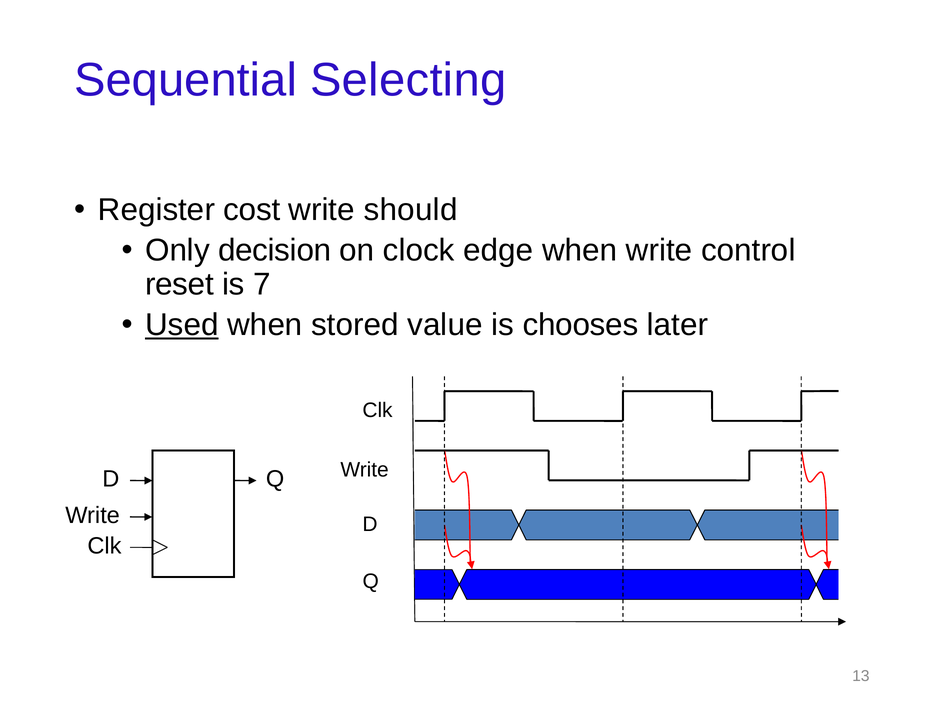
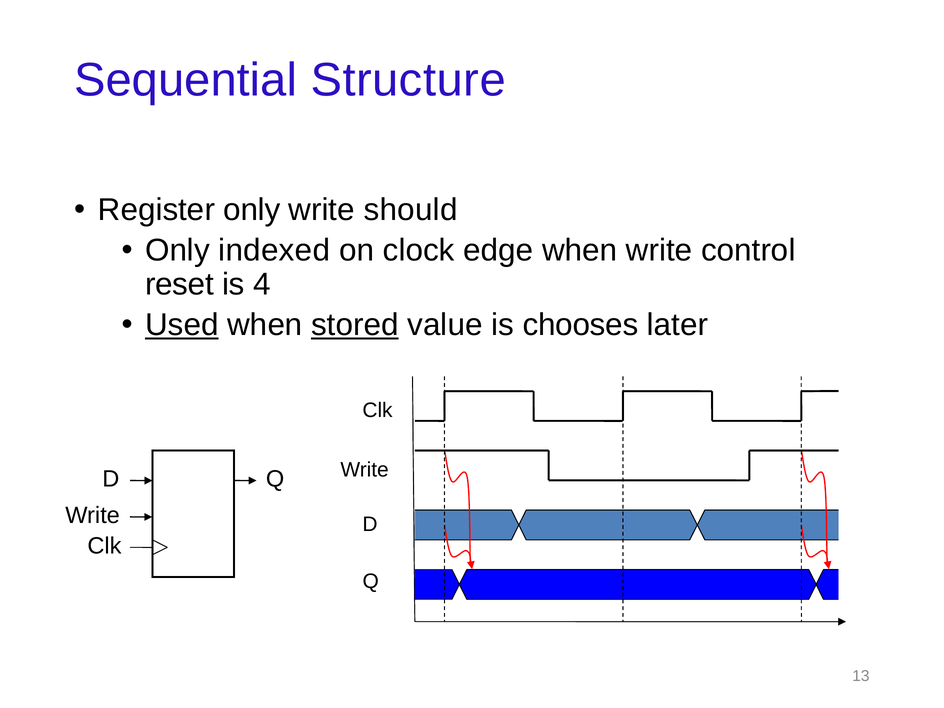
Selecting: Selecting -> Structure
Register cost: cost -> only
decision: decision -> indexed
7: 7 -> 4
stored underline: none -> present
